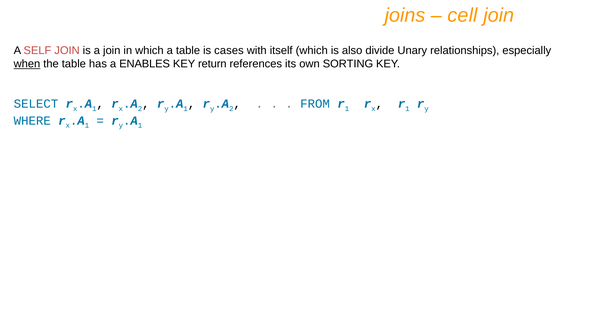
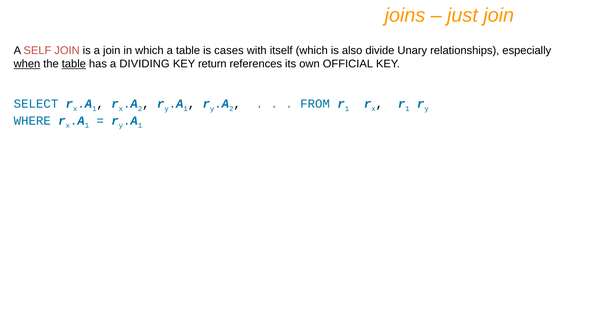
cell: cell -> just
table at (74, 64) underline: none -> present
ENABLES: ENABLES -> DIVIDING
SORTING: SORTING -> OFFICIAL
